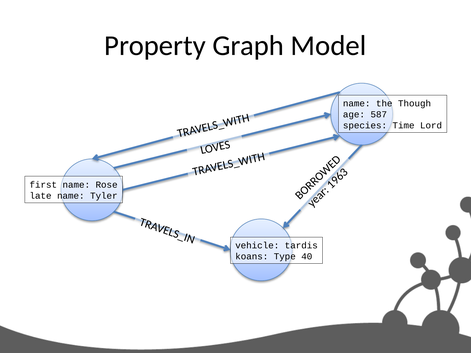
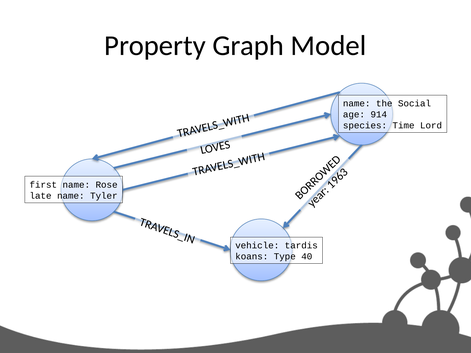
Though: Though -> Social
587: 587 -> 914
